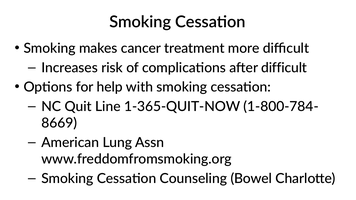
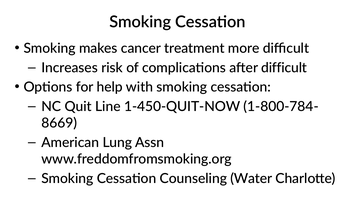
1-365-QUIT-NOW: 1-365-QUIT-NOW -> 1-450-QUIT-NOW
Bowel: Bowel -> Water
